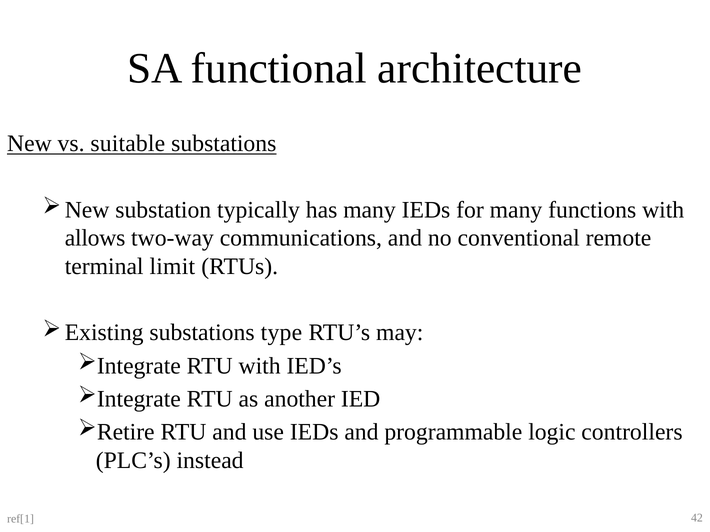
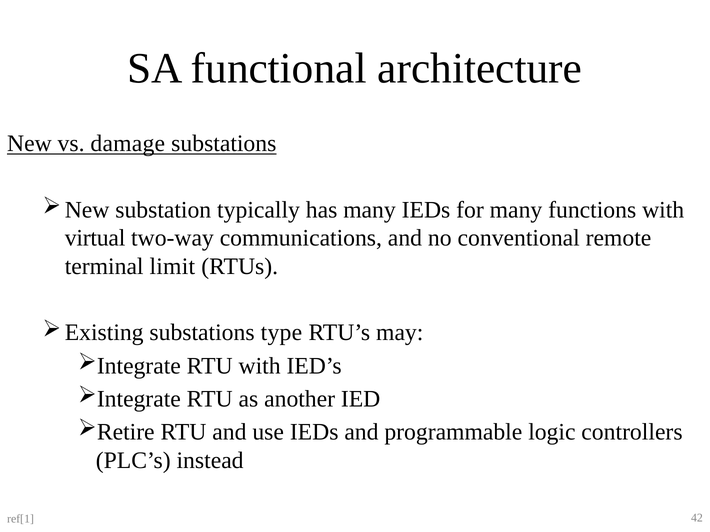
suitable: suitable -> damage
allows: allows -> virtual
